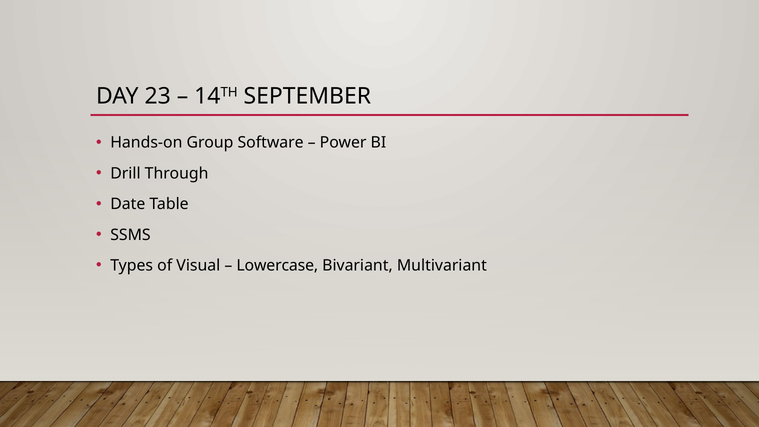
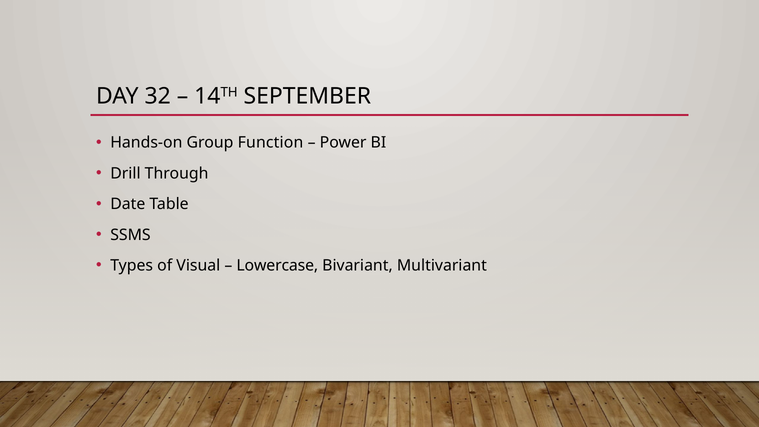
23: 23 -> 32
Software: Software -> Function
